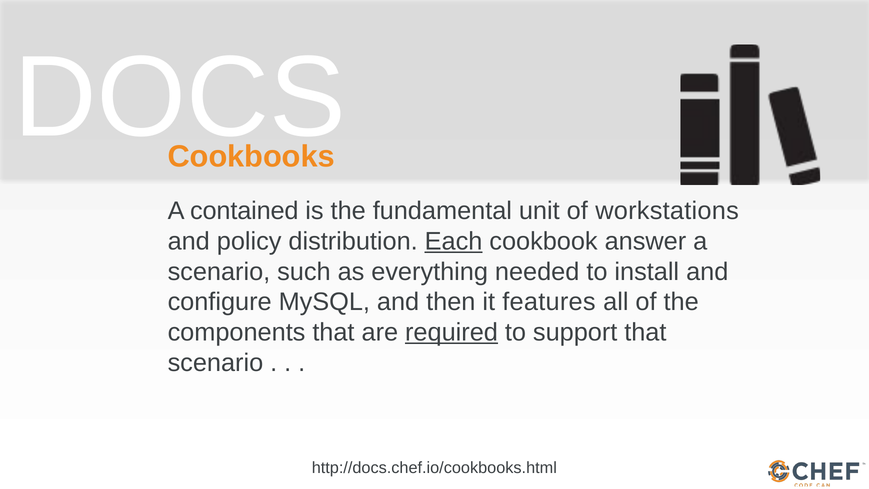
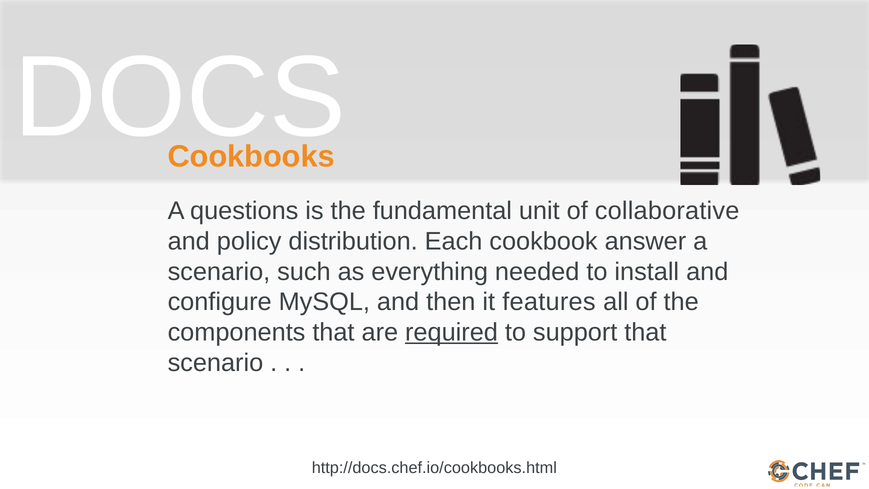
contained: contained -> questions
workstations: workstations -> collaborative
Each underline: present -> none
